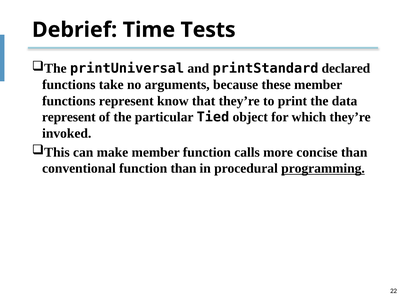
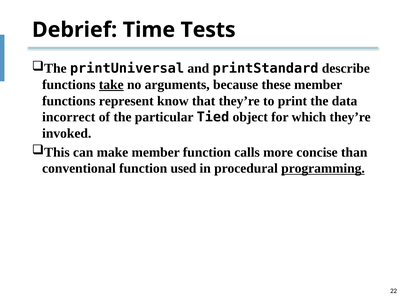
declared: declared -> describe
take underline: none -> present
represent at (69, 117): represent -> incorrect
function than: than -> used
